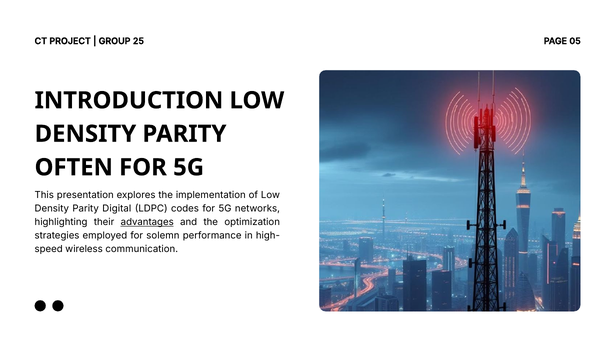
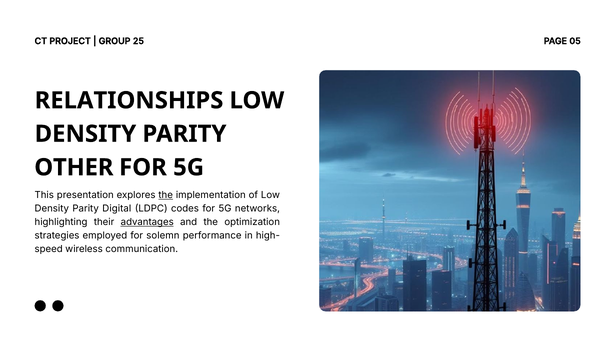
INTRODUCTION: INTRODUCTION -> RELATIONSHIPS
OFTEN: OFTEN -> OTHER
the at (166, 195) underline: none -> present
